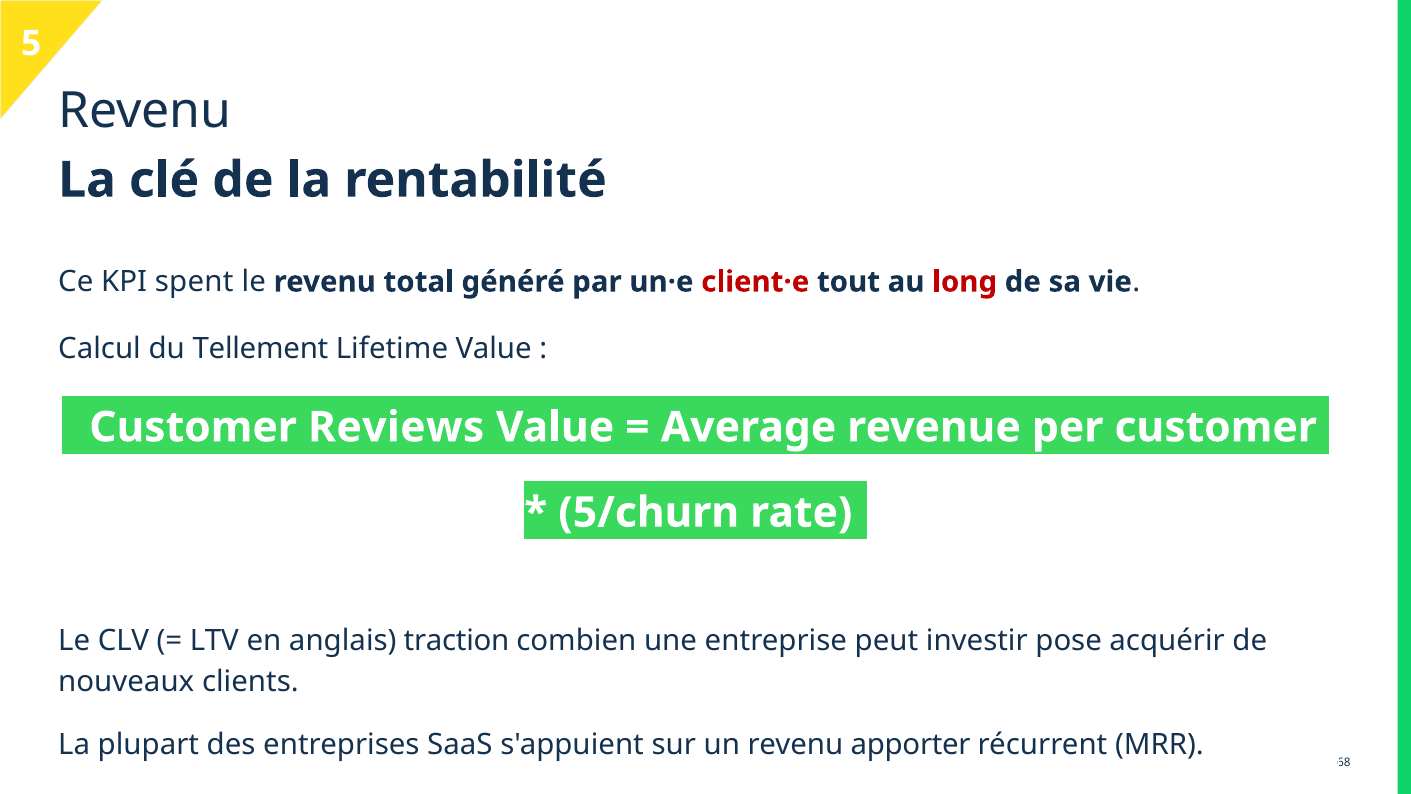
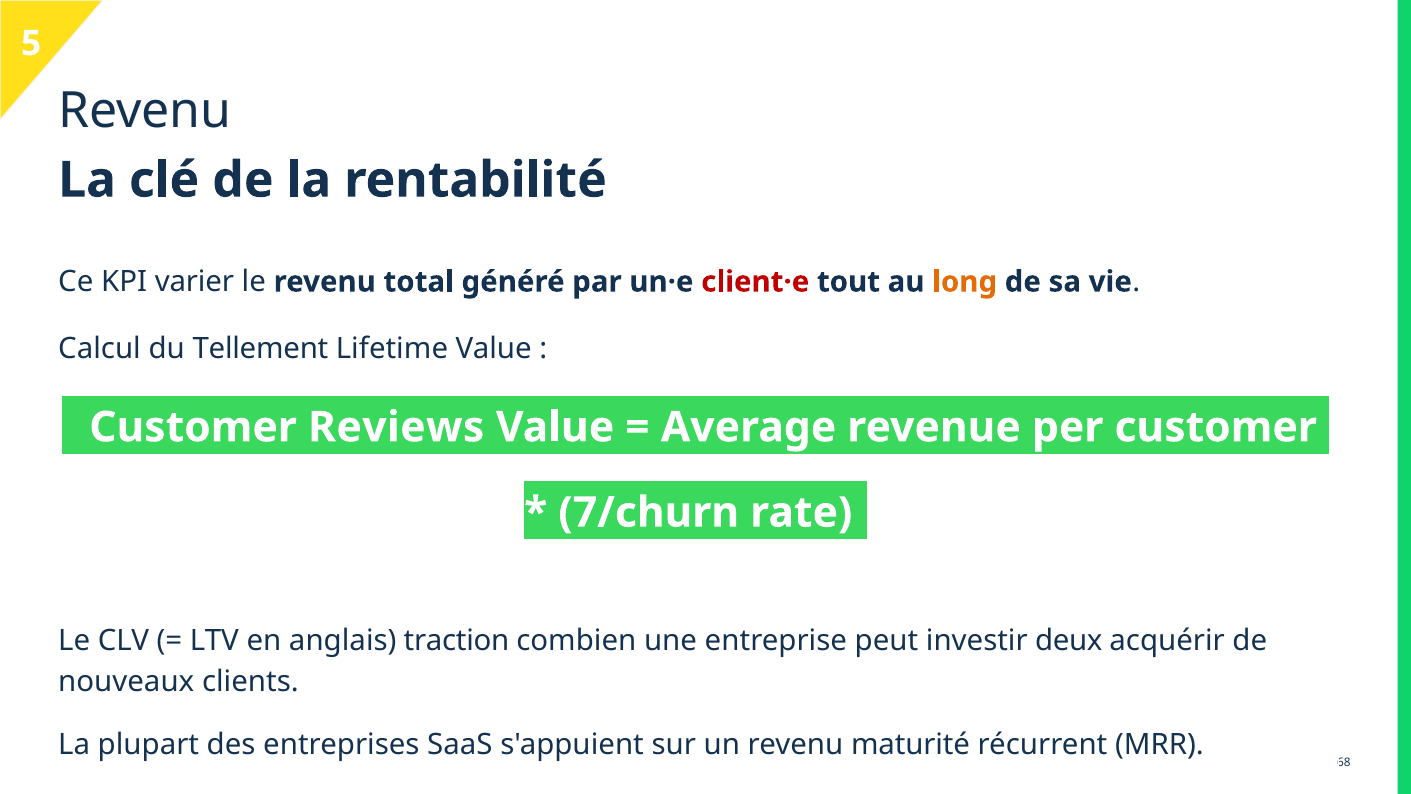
spent: spent -> varier
long colour: red -> orange
5/churn: 5/churn -> 7/churn
pose: pose -> deux
apporter: apporter -> maturité
